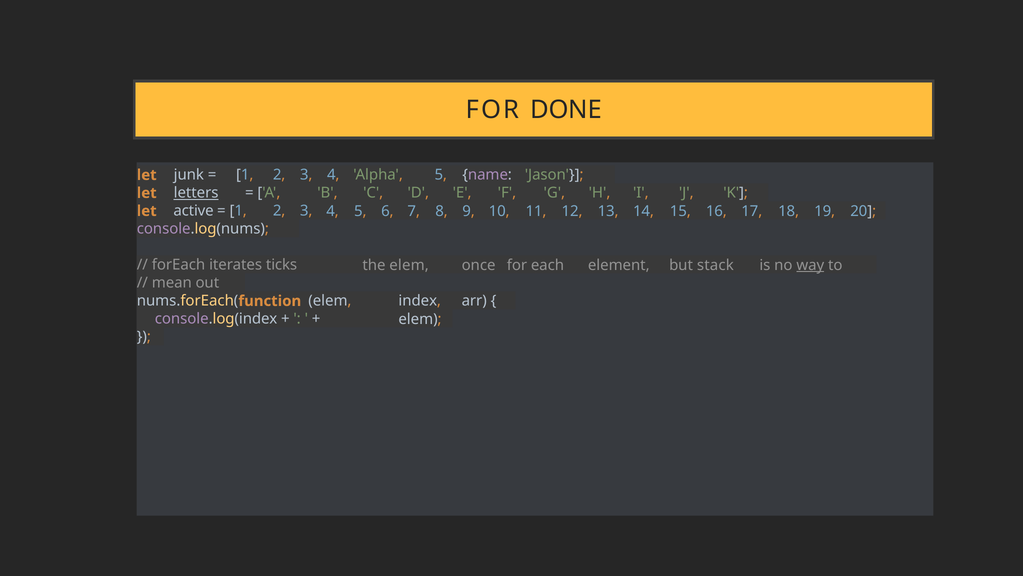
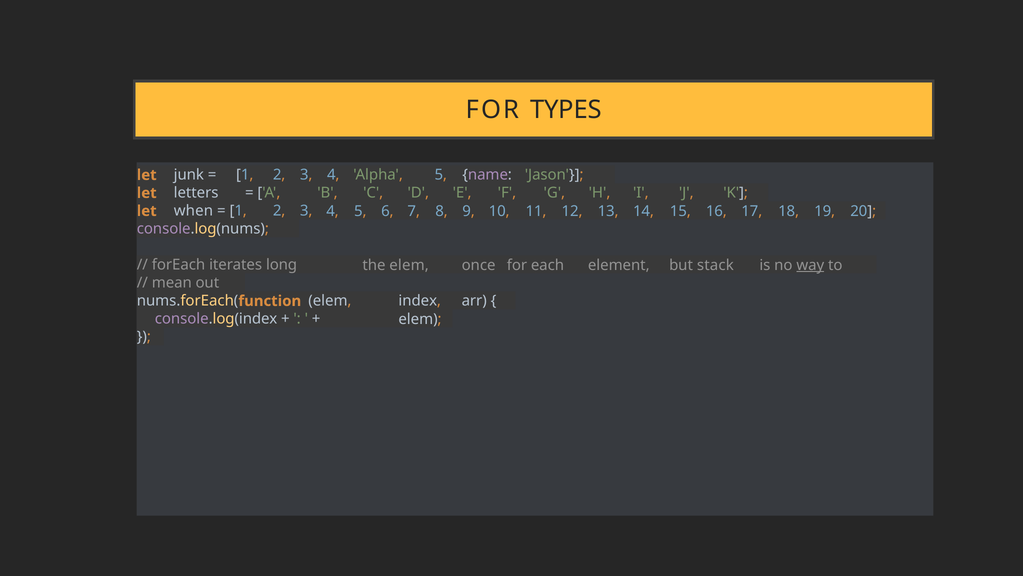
DONE: DONE -> TYPES
letters underline: present -> none
active: active -> when
ticks: ticks -> long
